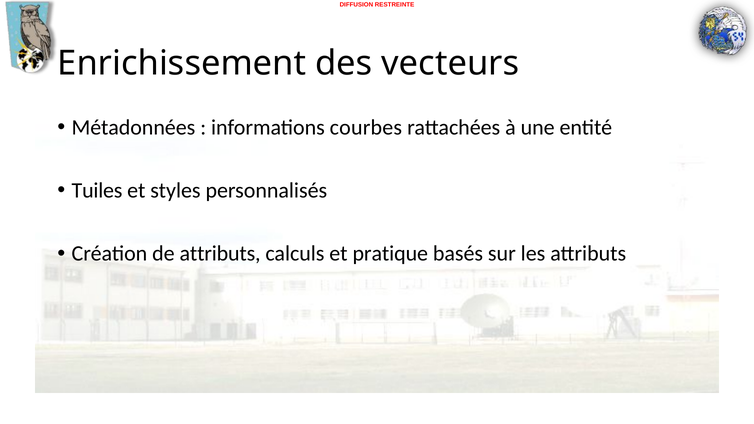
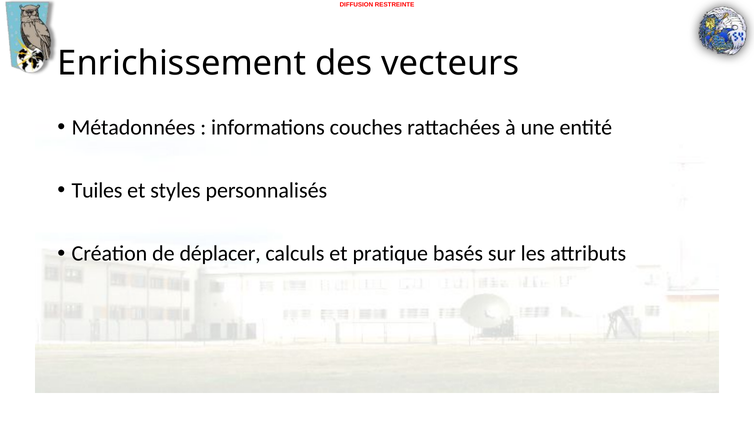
courbes: courbes -> couches
de attributs: attributs -> déplacer
